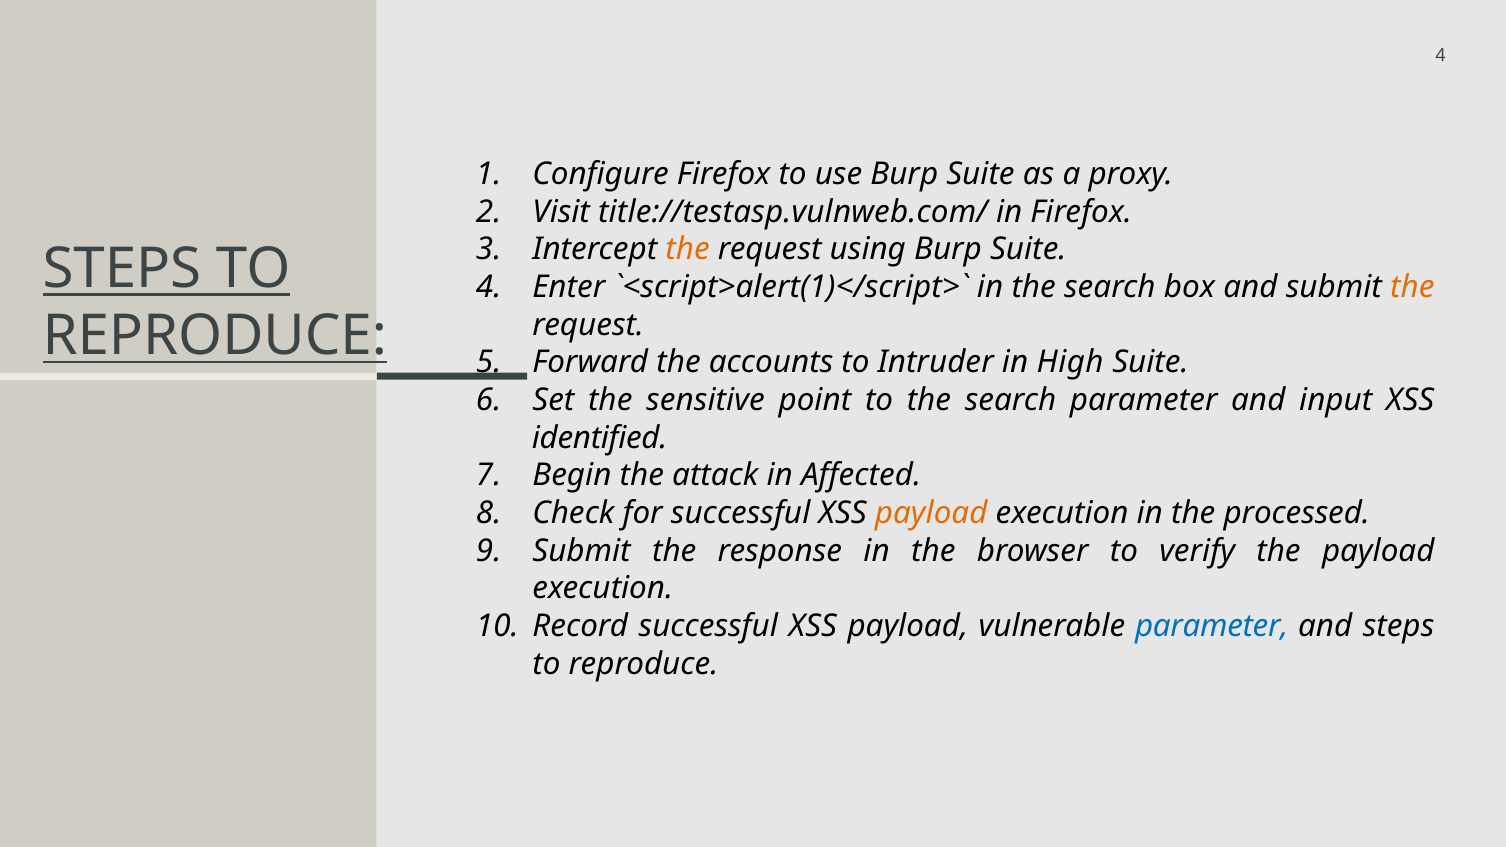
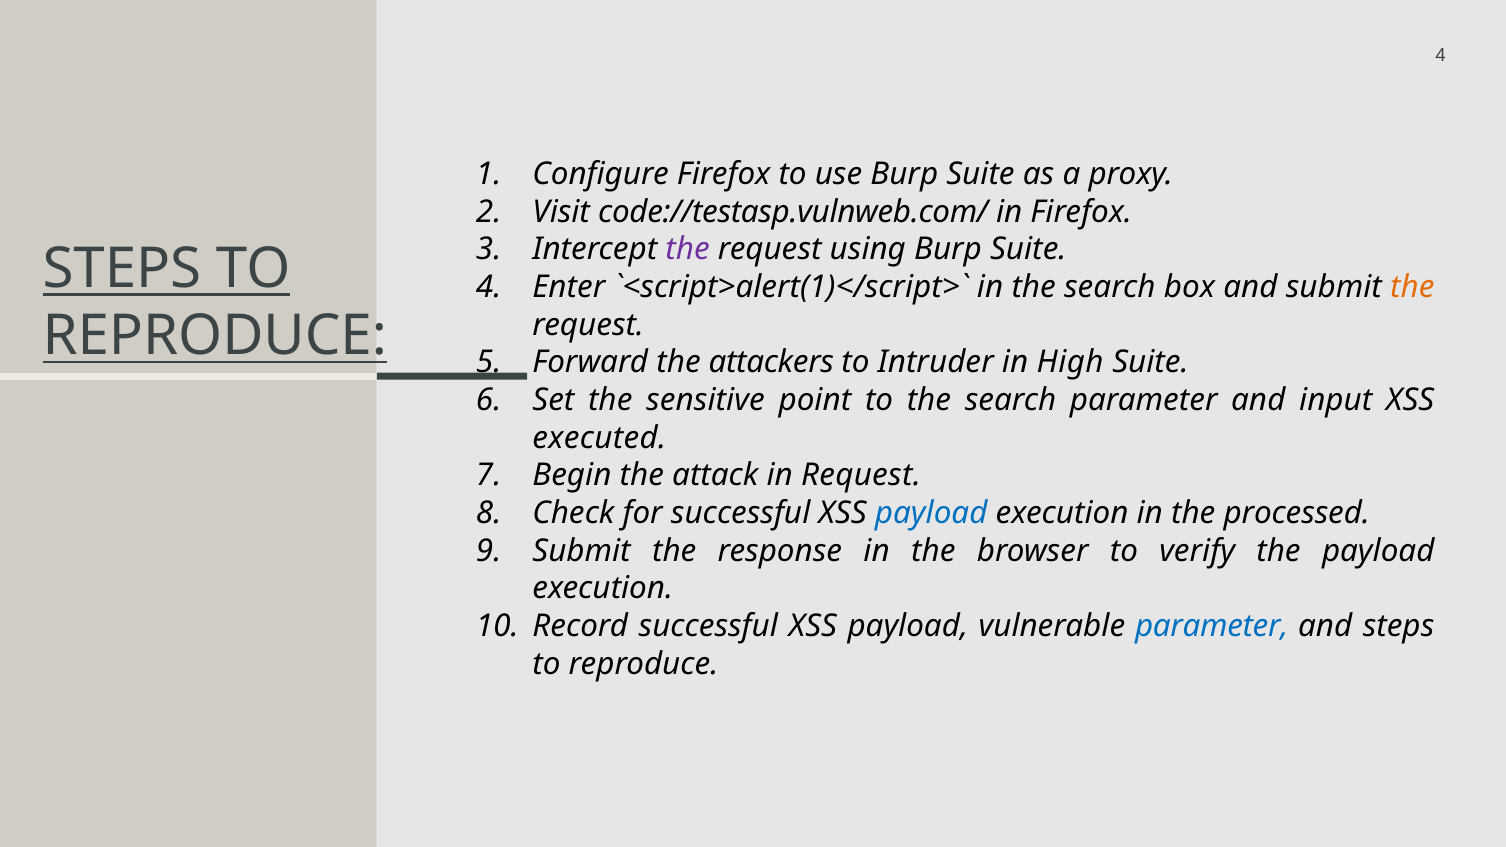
title://testasp.vulnweb.com/: title://testasp.vulnweb.com/ -> code://testasp.vulnweb.com/
the at (688, 249) colour: orange -> purple
accounts: accounts -> attackers
identified: identified -> executed
in Affected: Affected -> Request
payload at (931, 513) colour: orange -> blue
